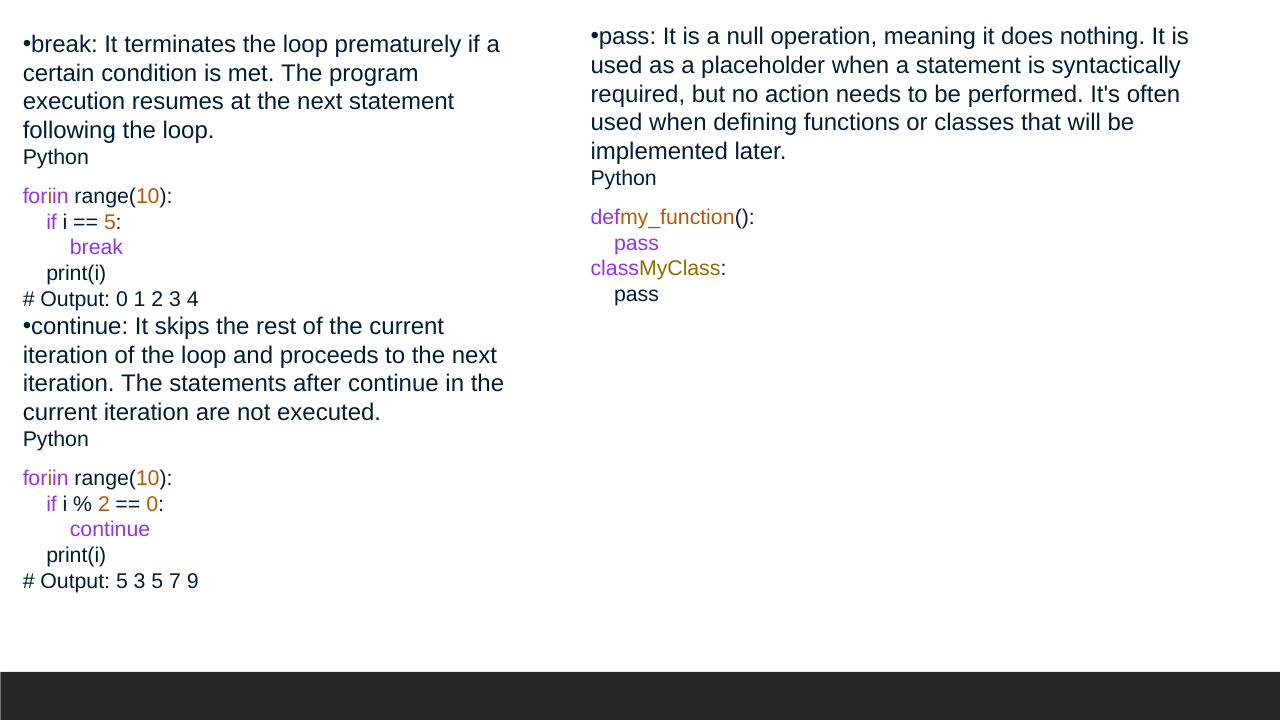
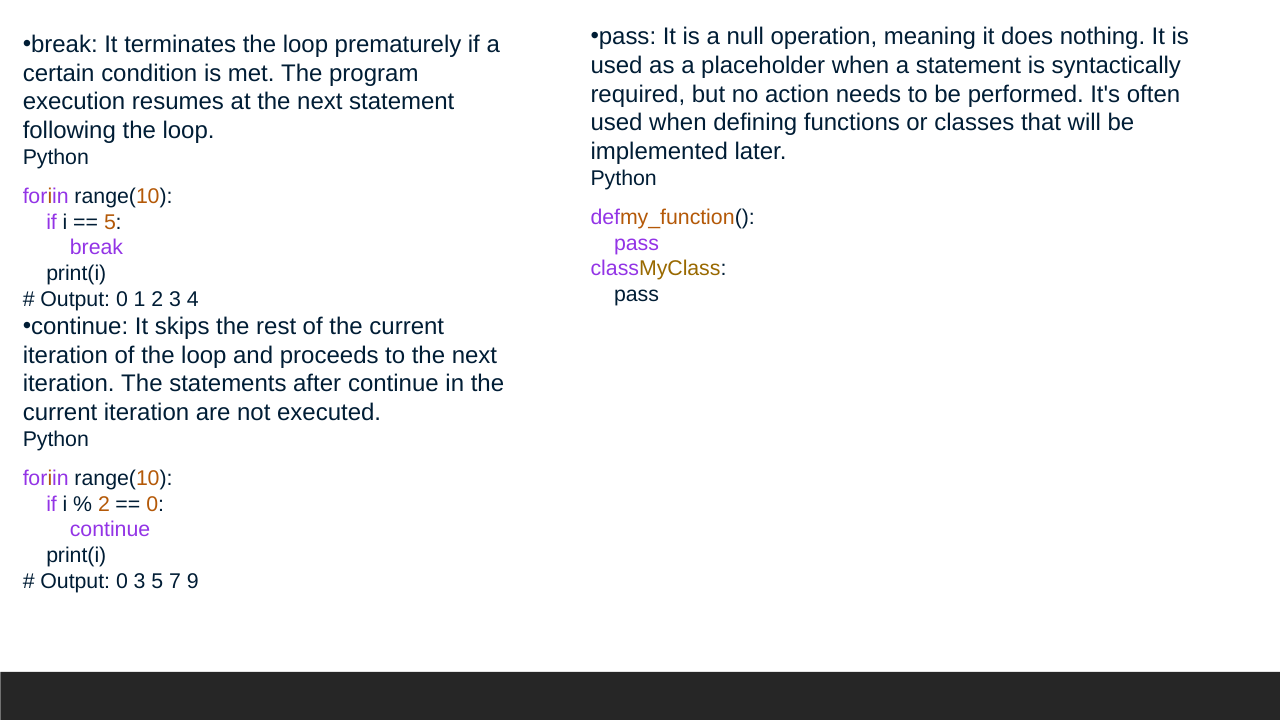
5 at (122, 581): 5 -> 0
